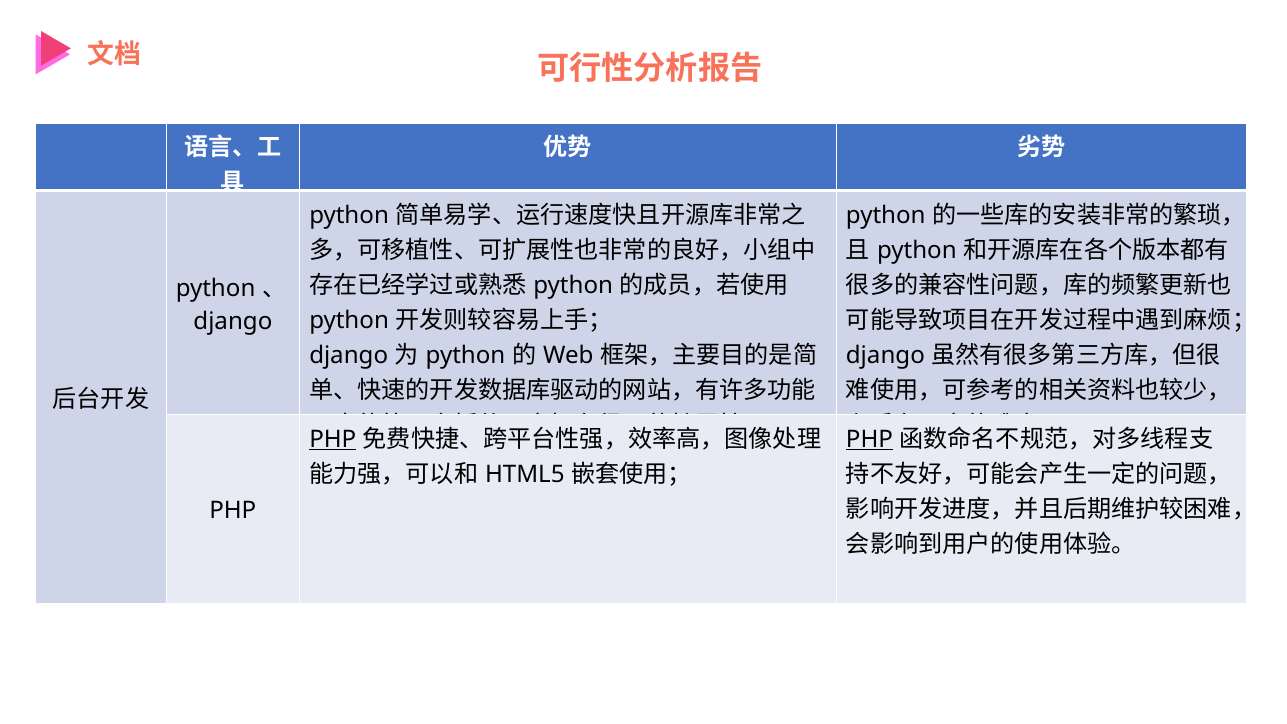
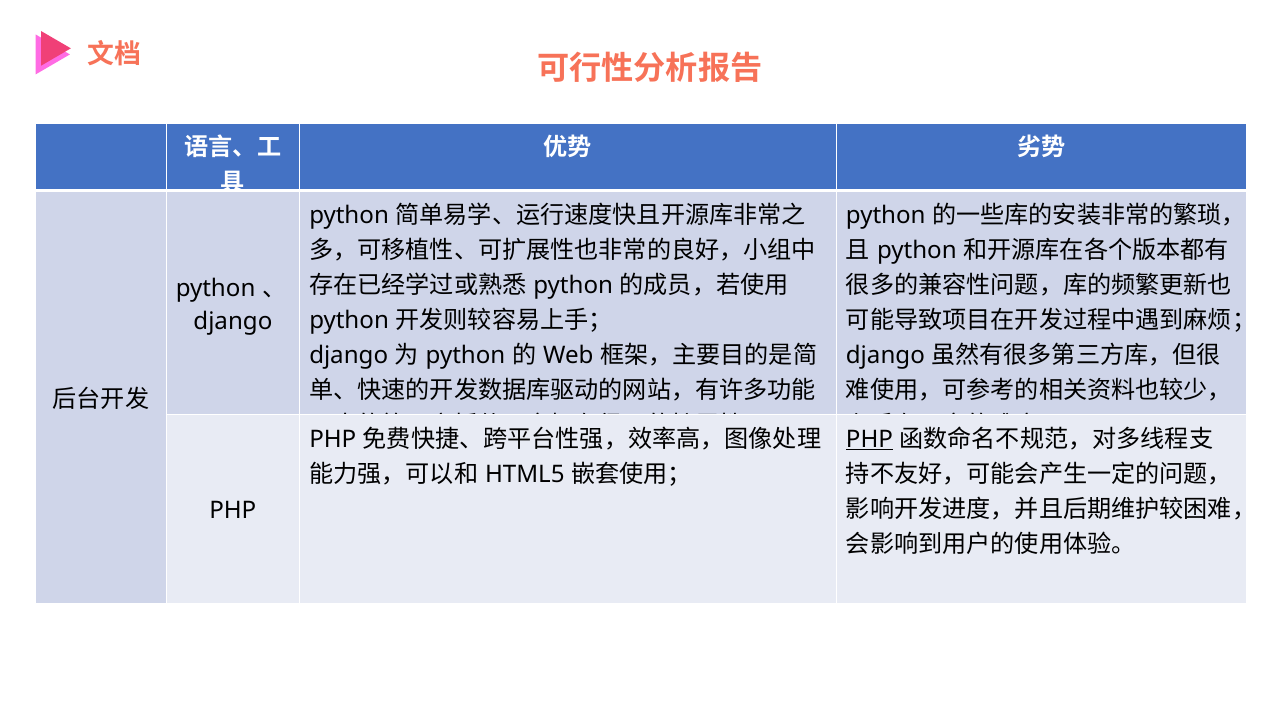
PHP at (333, 439) underline: present -> none
